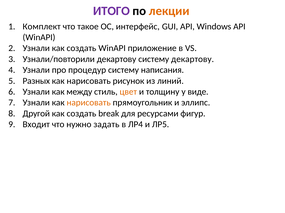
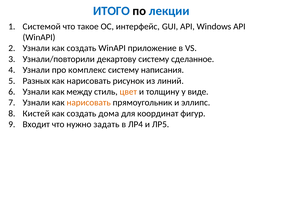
ИТОГО colour: purple -> blue
лекции colour: orange -> blue
Комплект: Комплект -> Системой
систему декартову: декартову -> сделанное
процедур: процедур -> комплекс
Другой: Другой -> Кистей
break: break -> дома
ресурсами: ресурсами -> координат
